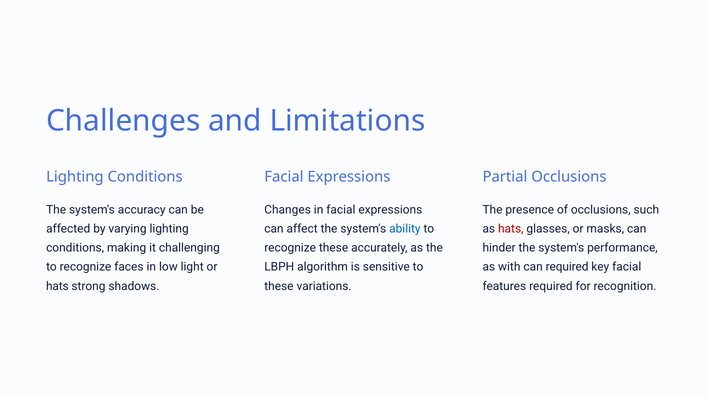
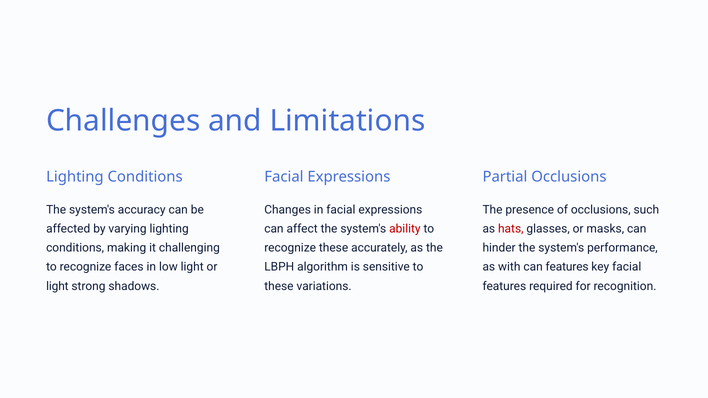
ability colour: blue -> red
can required: required -> features
hats at (57, 286): hats -> light
